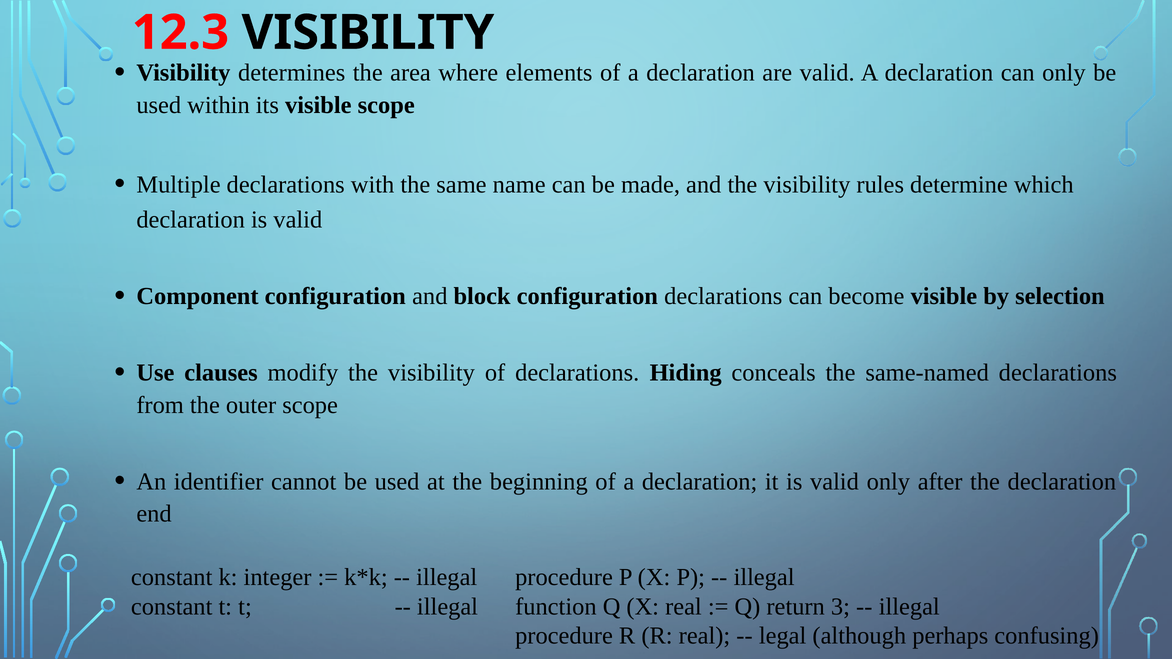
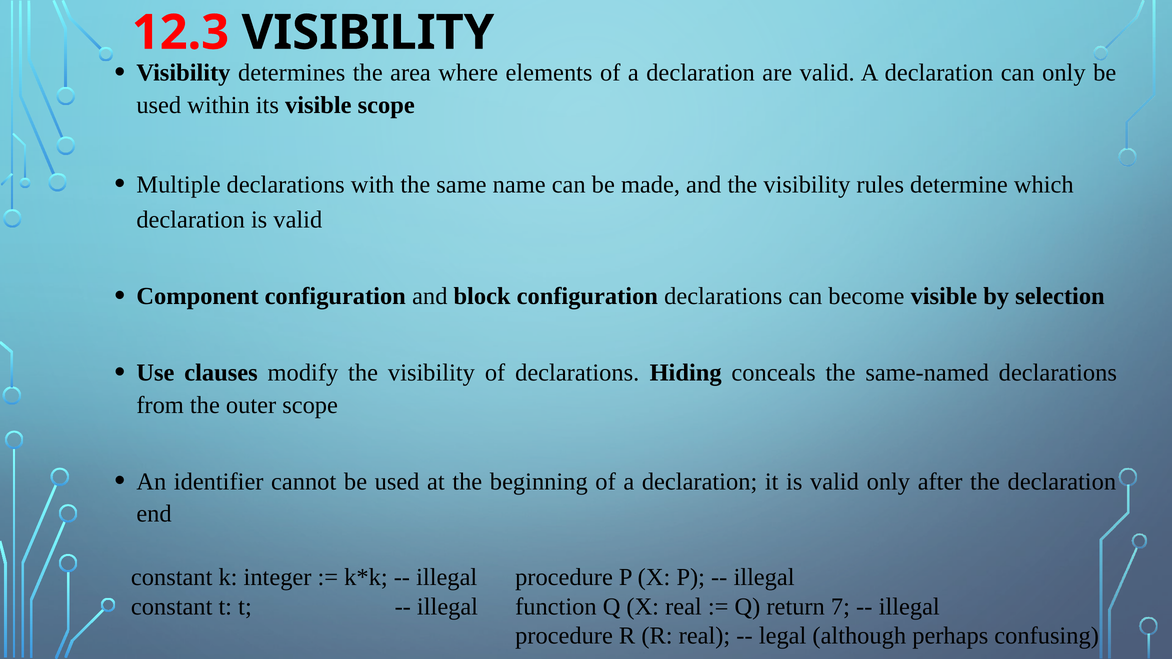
3: 3 -> 7
